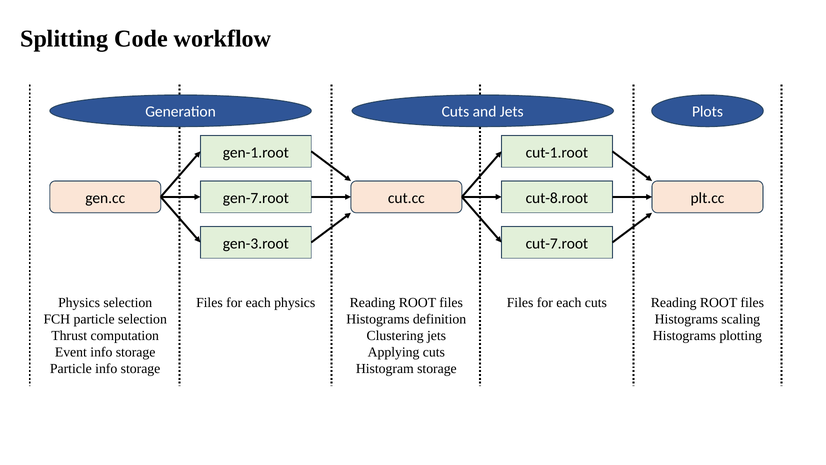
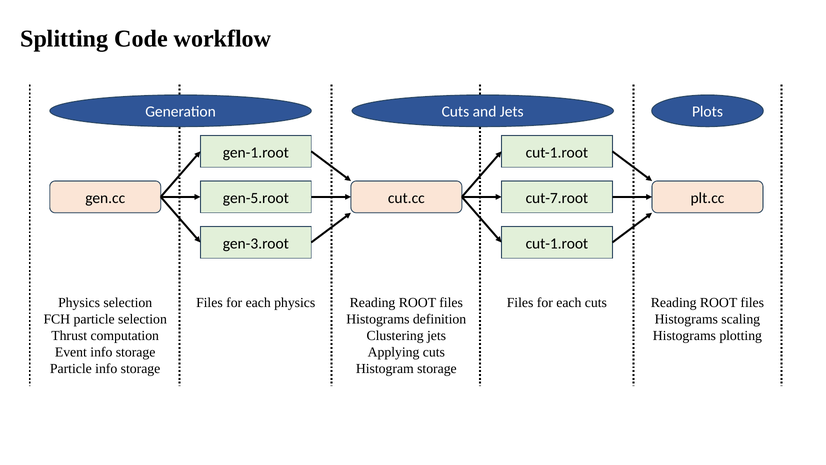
gen-7.root: gen-7.root -> gen-5.root
cut-8.root: cut-8.root -> cut-7.root
cut-7.root at (557, 243): cut-7.root -> cut-1.root
